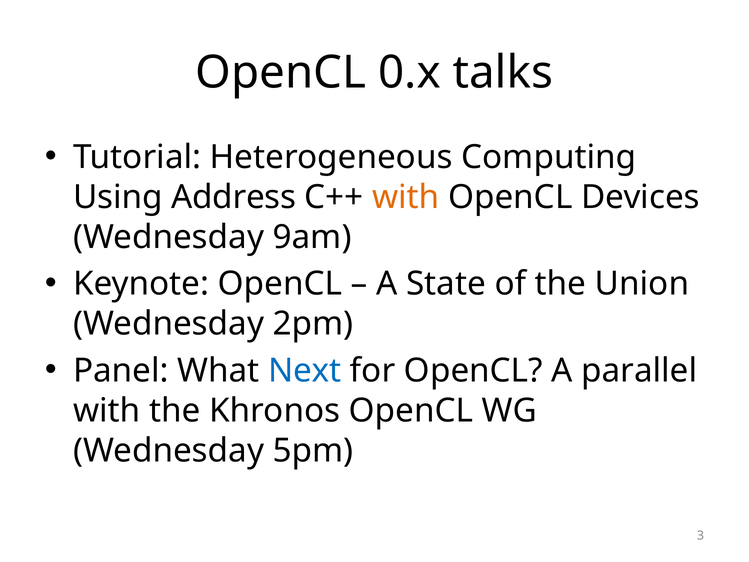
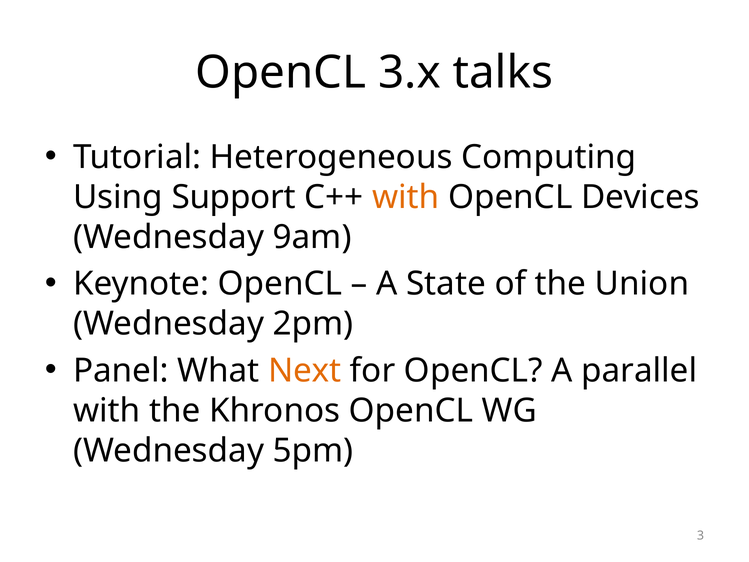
0.x: 0.x -> 3.x
Address: Address -> Support
Next colour: blue -> orange
